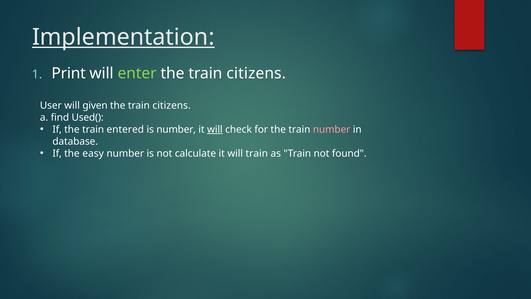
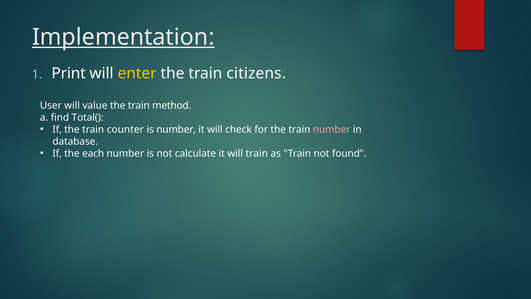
enter colour: light green -> yellow
given: given -> value
citizens at (172, 105): citizens -> method
Used(: Used( -> Total(
entered: entered -> counter
will at (215, 129) underline: present -> none
easy: easy -> each
